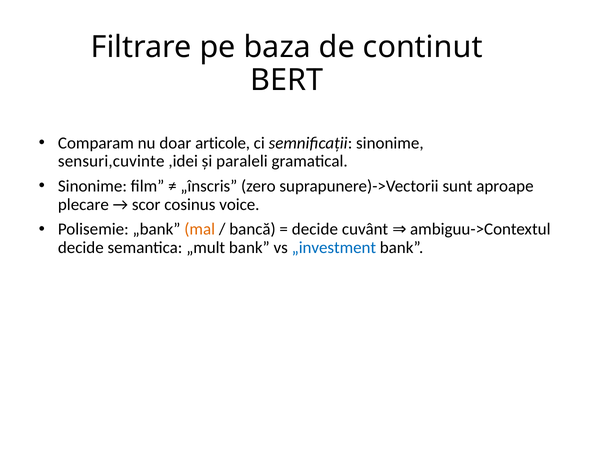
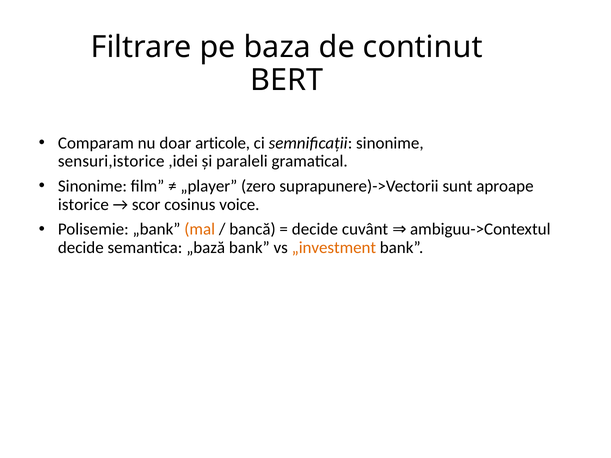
sensuri,cuvinte: sensuri,cuvinte -> sensuri,istorice
„înscris: „înscris -> „player
plecare: plecare -> istorice
„mult: „mult -> „bază
„investment colour: blue -> orange
